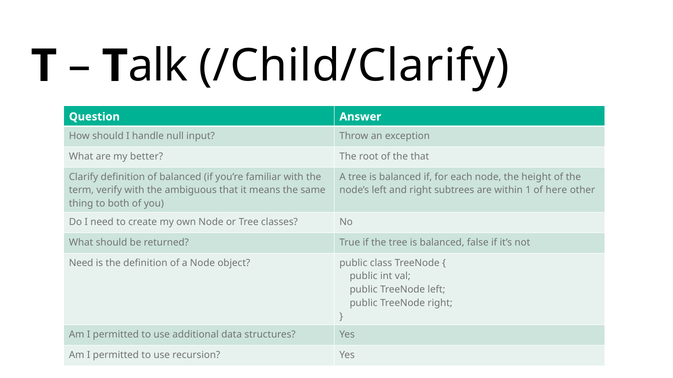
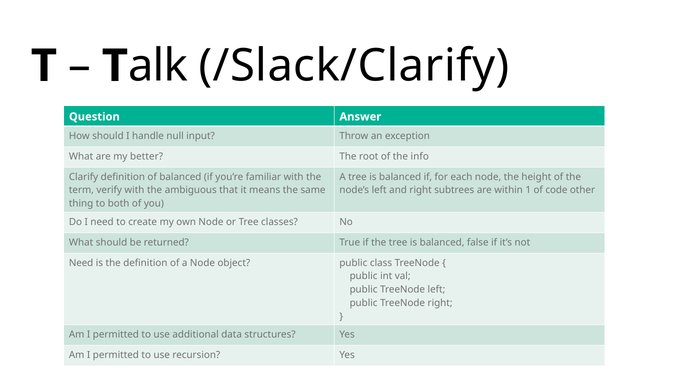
/Child/Clarify: /Child/Clarify -> /Slack/Clarify
the that: that -> info
here: here -> code
